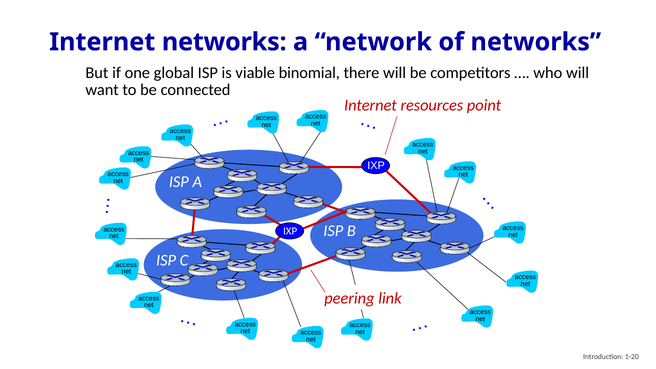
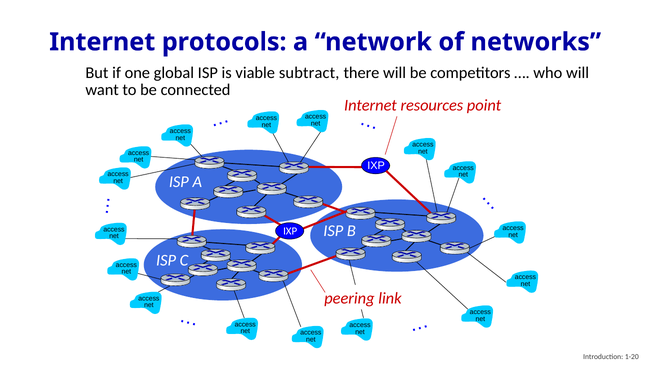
Internet networks: networks -> protocols
binomial: binomial -> subtract
